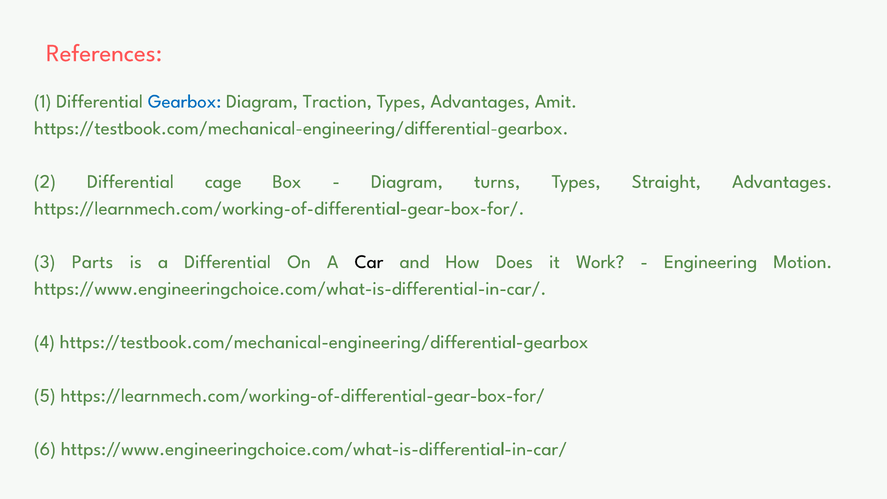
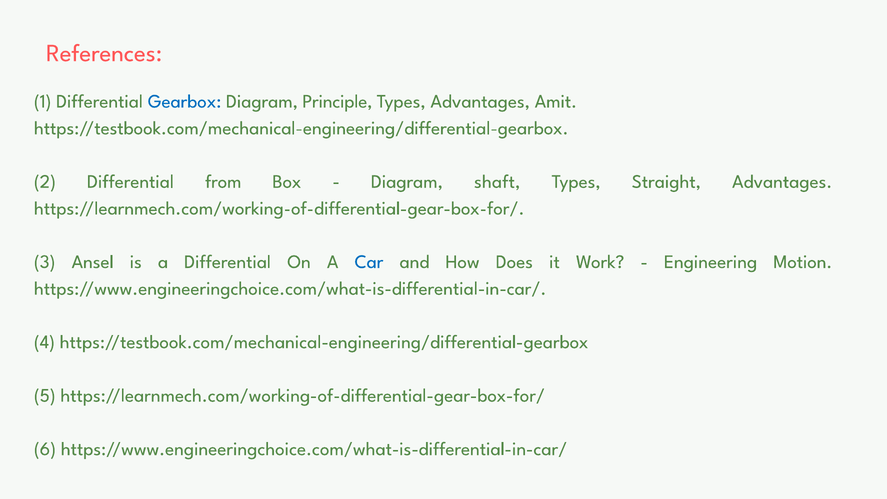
Traction: Traction -> Principle
cage: cage -> from
turns: turns -> shaft
Parts: Parts -> Ansel
Car colour: black -> blue
